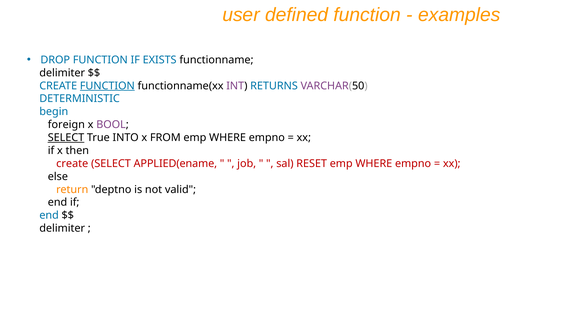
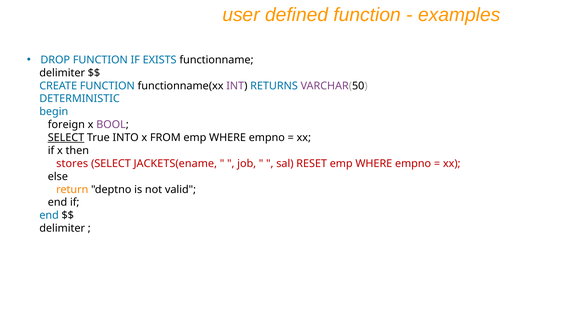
FUNCTION at (107, 86) underline: present -> none
create at (72, 164): create -> stores
APPLIED(ename: APPLIED(ename -> JACKETS(ename
